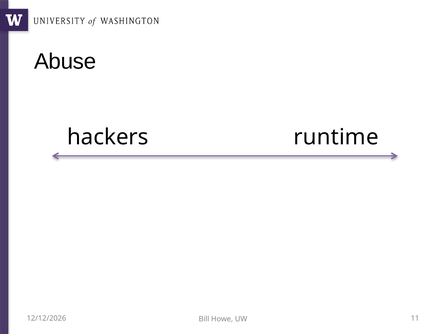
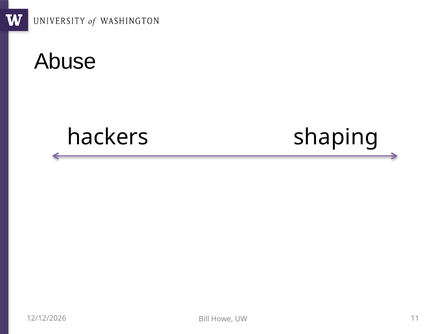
runtime: runtime -> shaping
